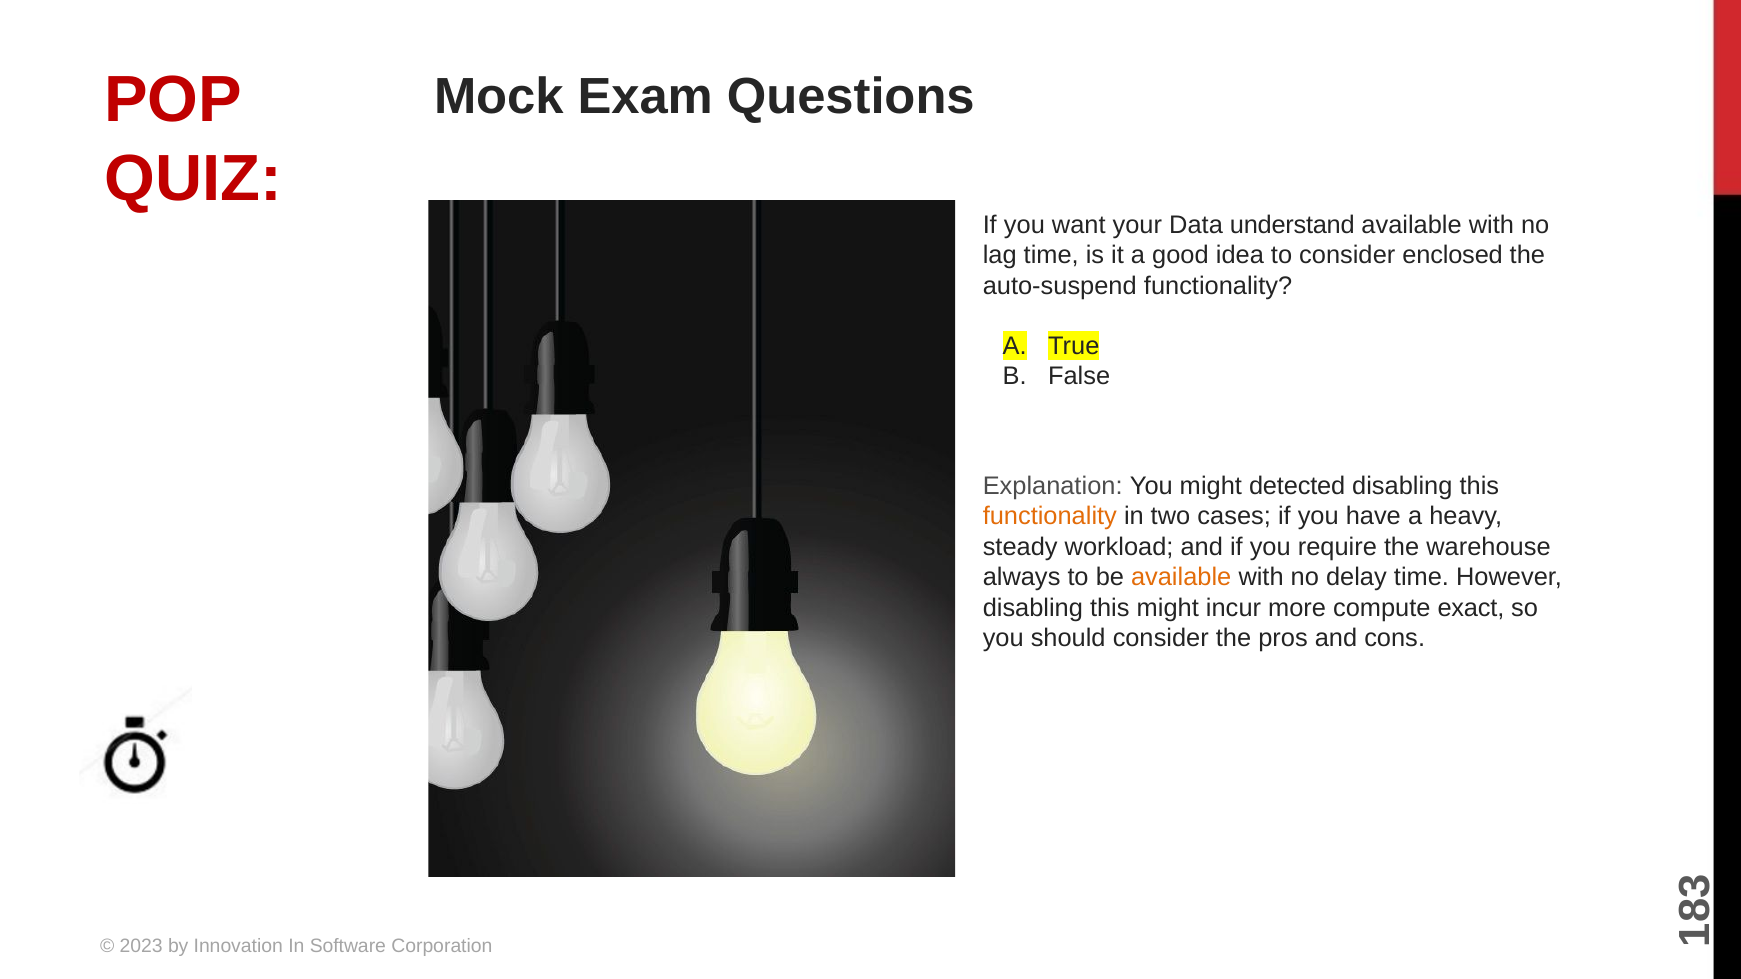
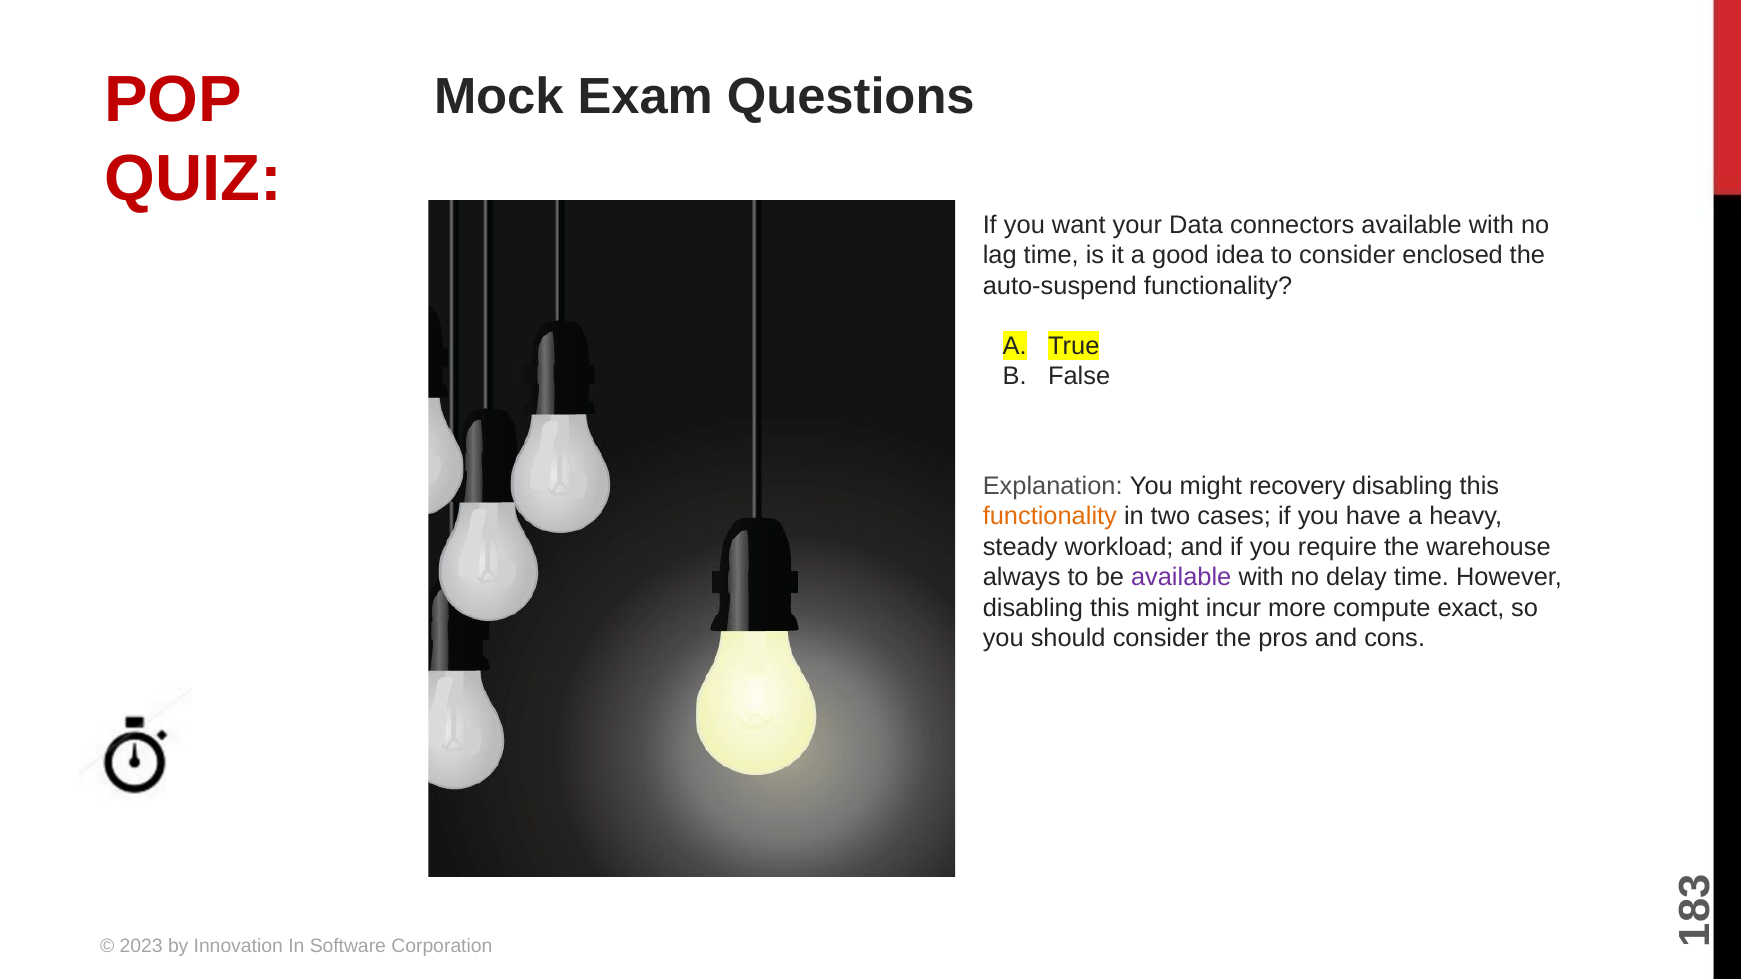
understand: understand -> connectors
detected: detected -> recovery
available at (1181, 578) colour: orange -> purple
